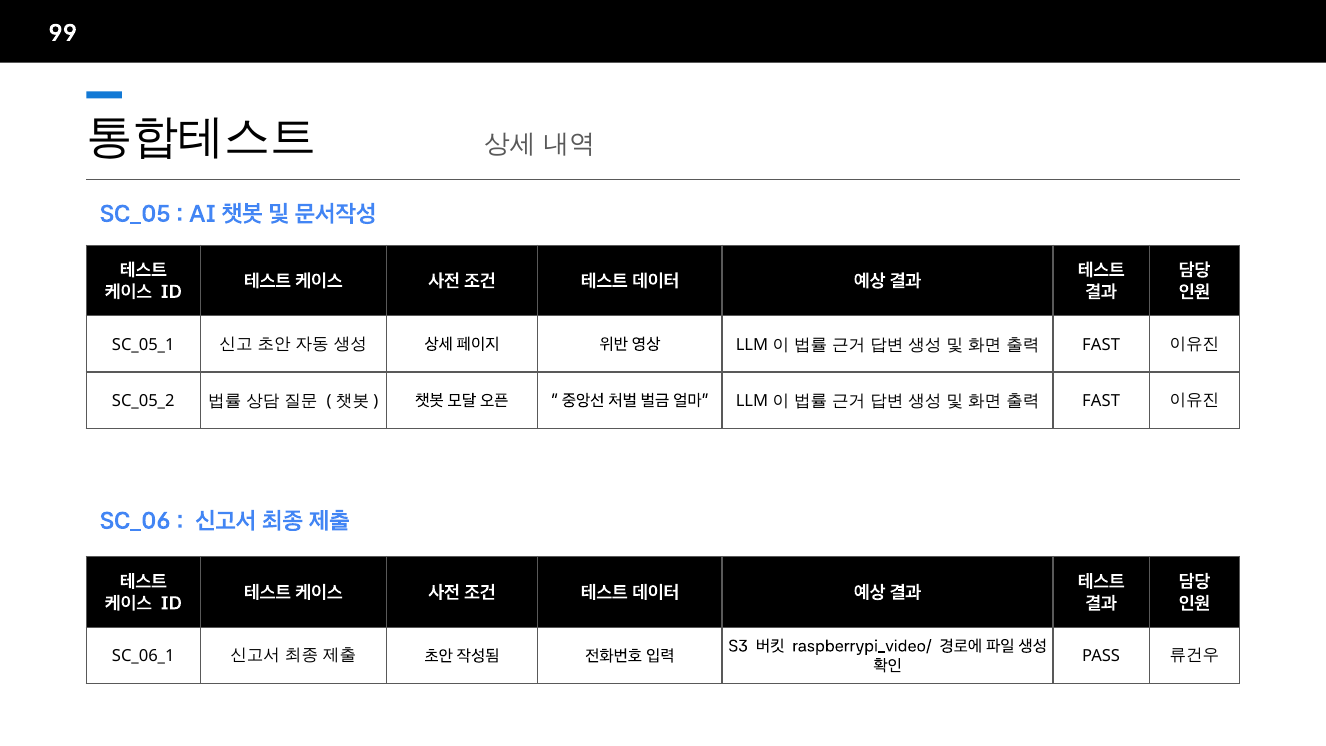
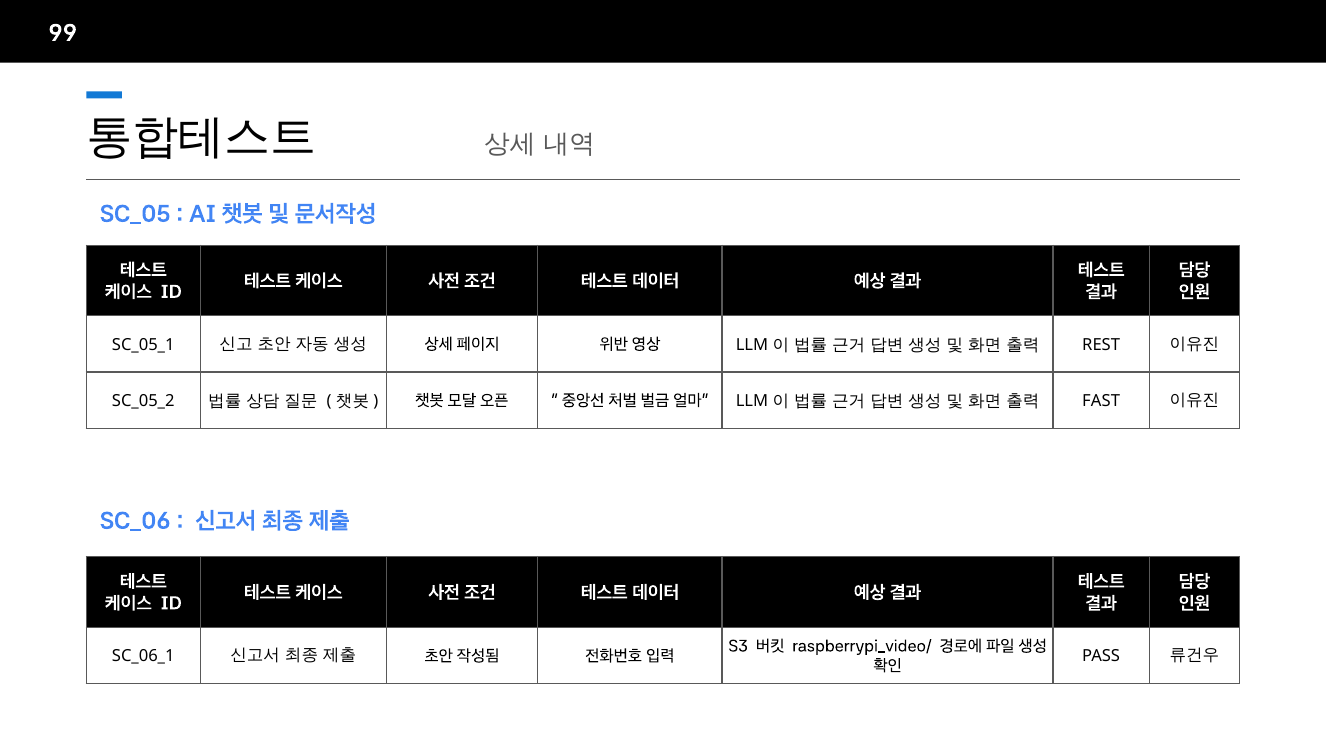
FAST at (1101, 345): FAST -> REST
